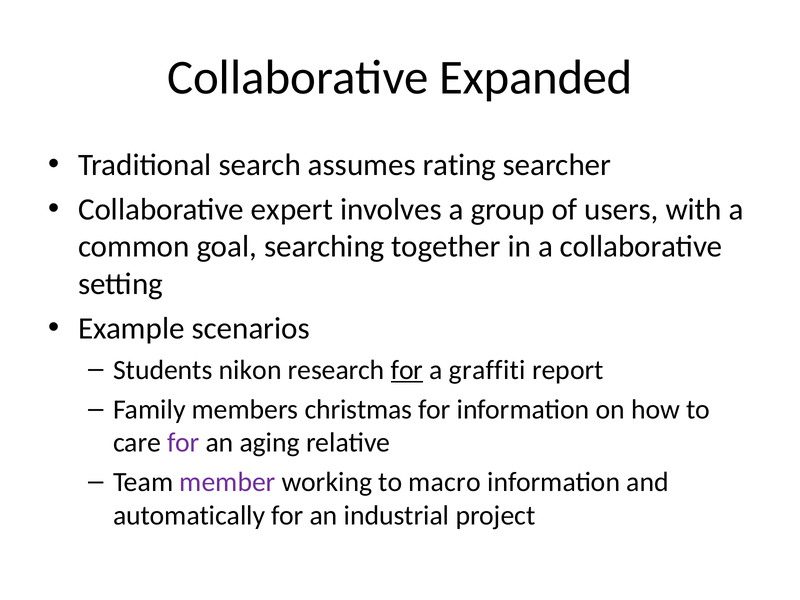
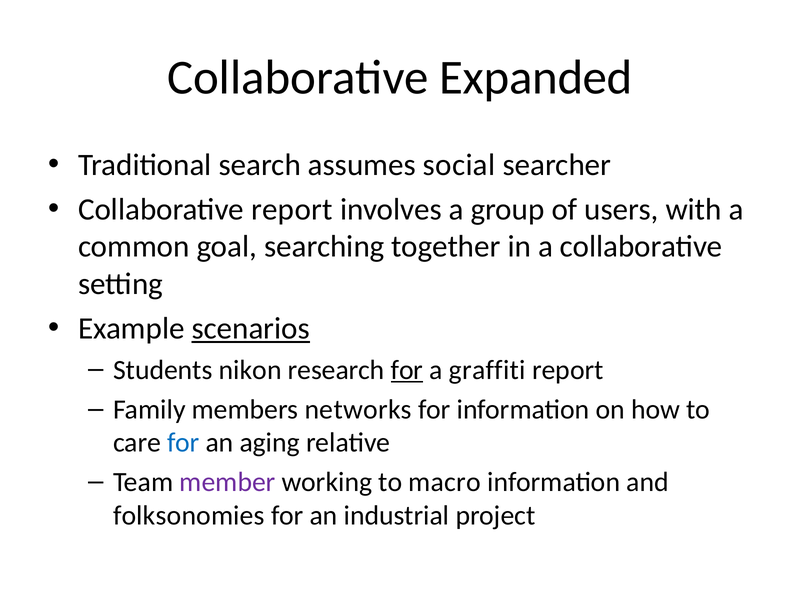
rating: rating -> social
Collaborative expert: expert -> report
scenarios underline: none -> present
christmas: christmas -> networks
for at (183, 443) colour: purple -> blue
automatically: automatically -> folksonomies
